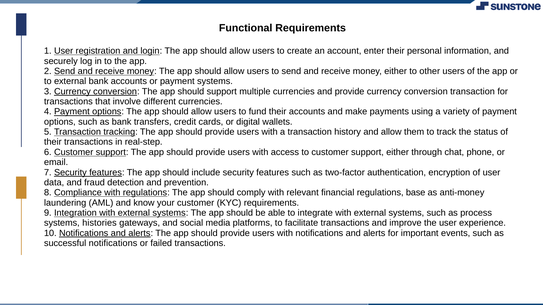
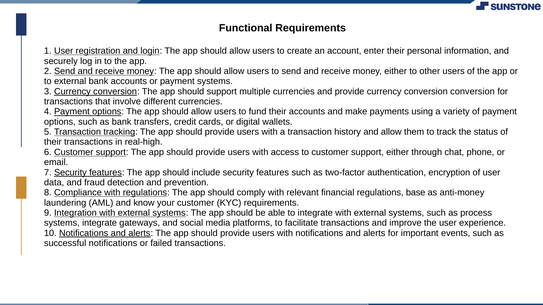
conversion transaction: transaction -> conversion
real-step: real-step -> real-high
systems histories: histories -> integrate
